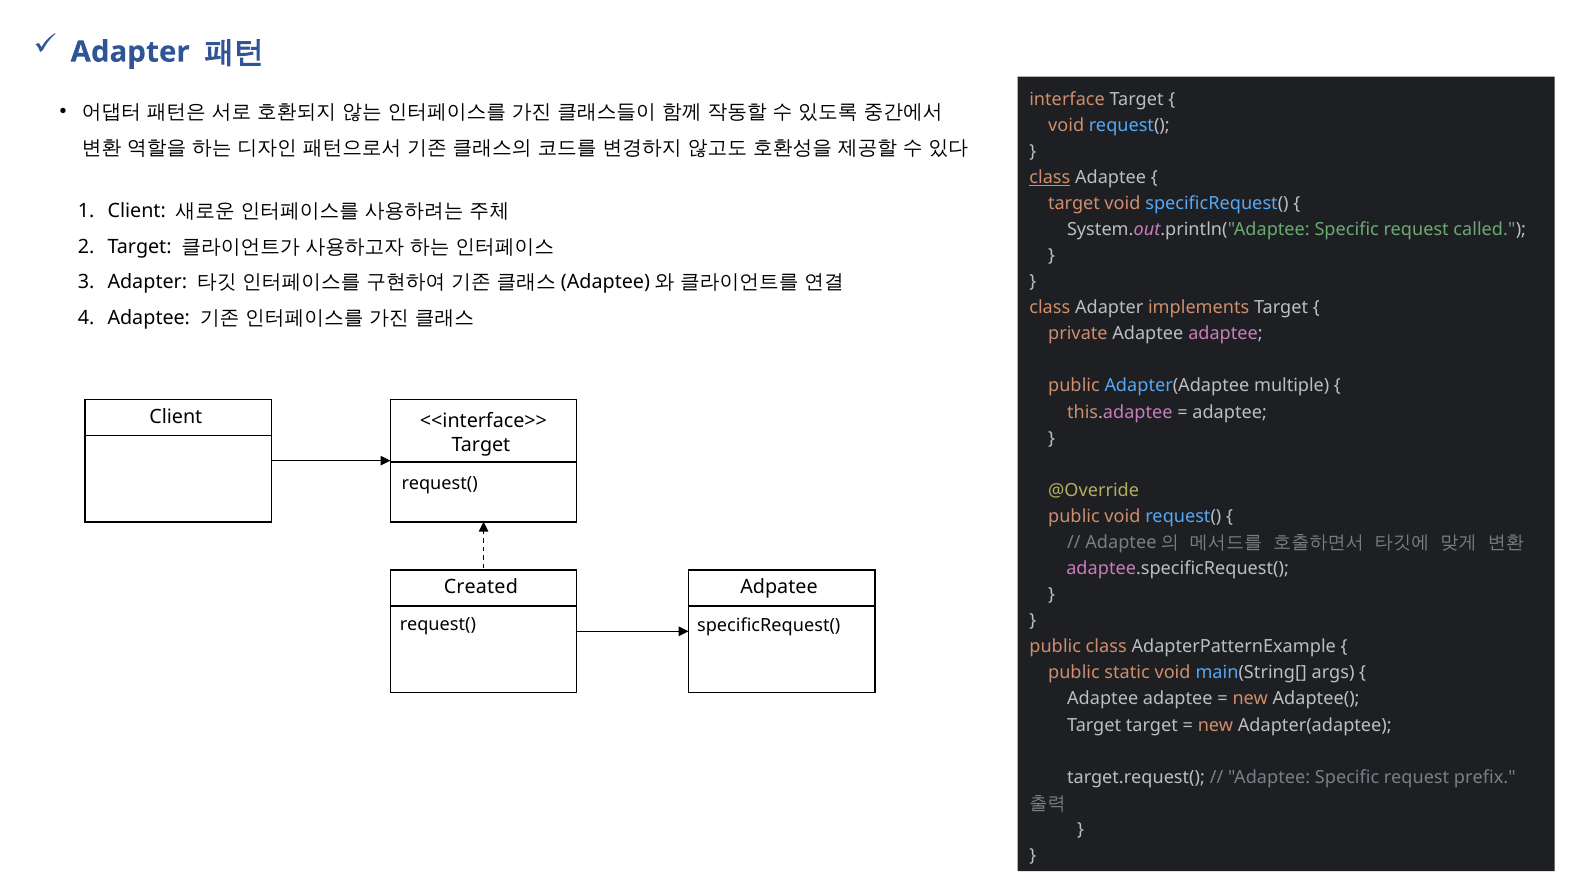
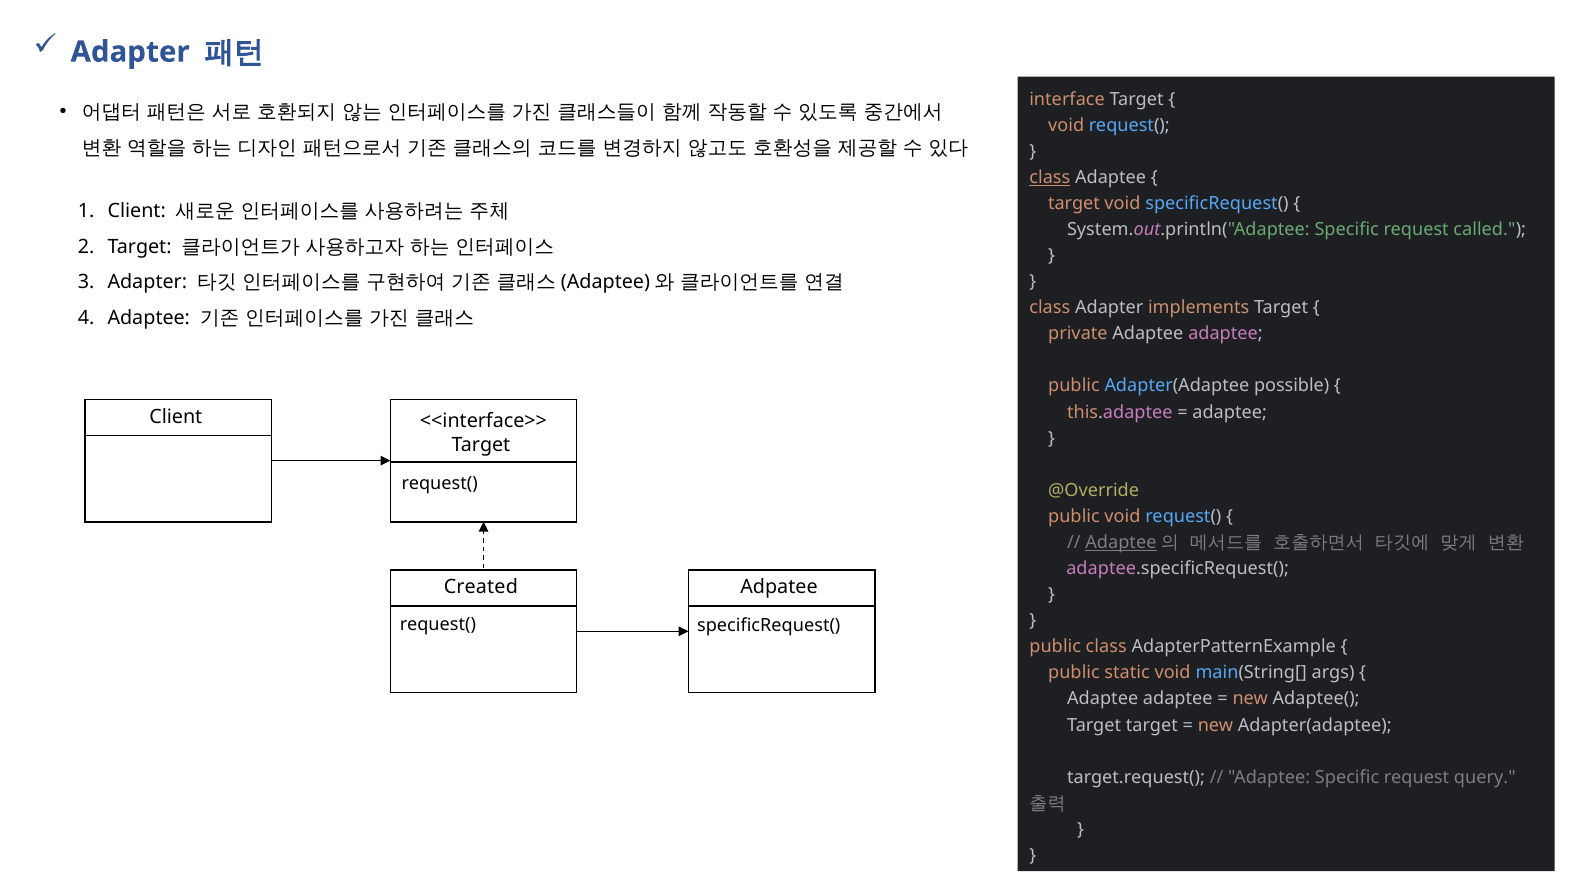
multiple: multiple -> possible
Adaptee at (1121, 542) underline: none -> present
prefix: prefix -> query
